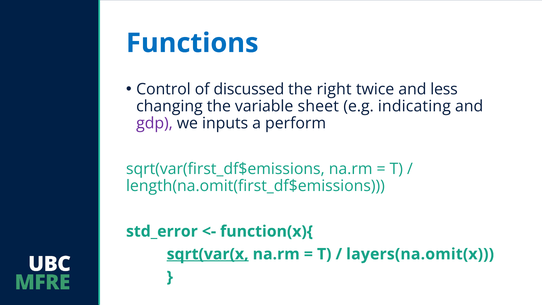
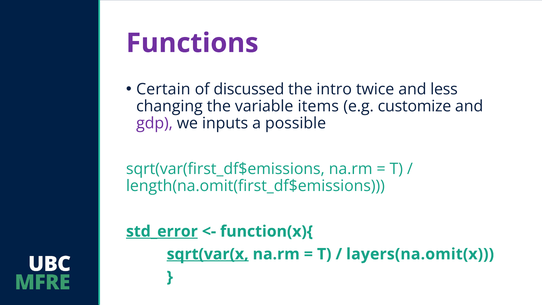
Functions colour: blue -> purple
Control: Control -> Certain
right: right -> intro
sheet: sheet -> items
indicating: indicating -> customize
perform: perform -> possible
std_error underline: none -> present
